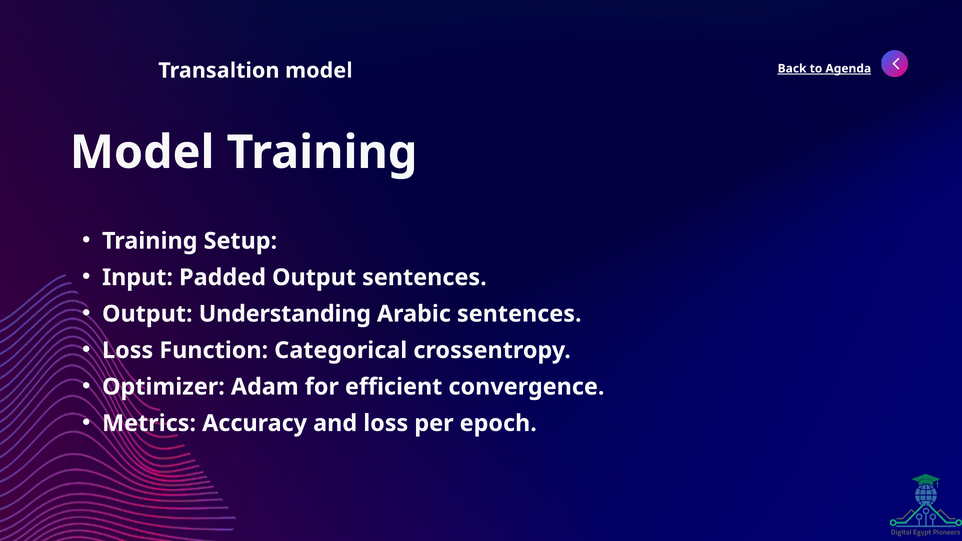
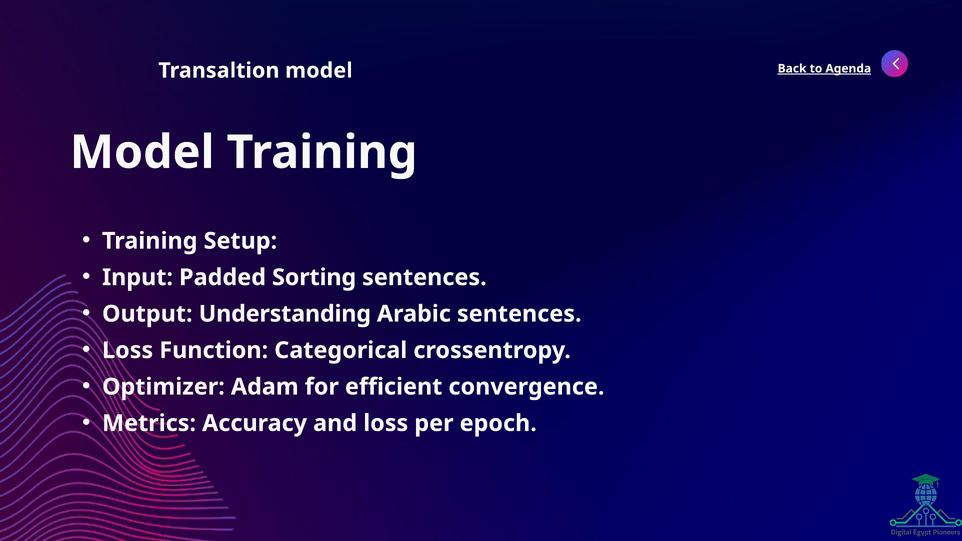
Padded Output: Output -> Sorting
